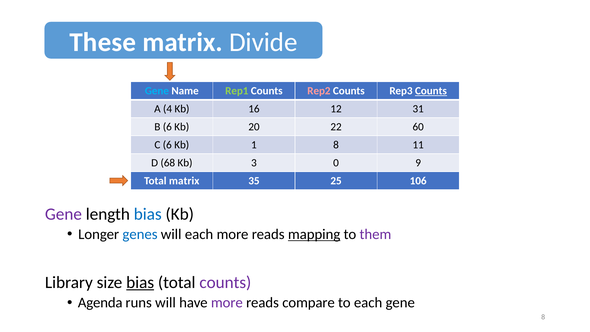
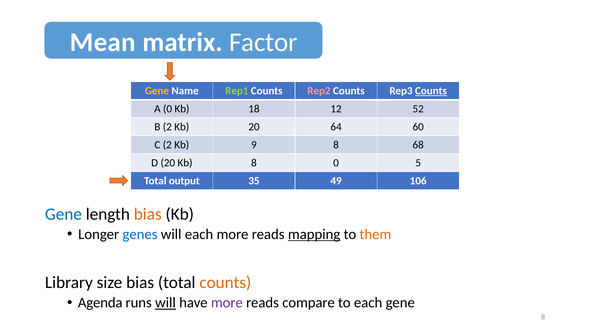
These: These -> Mean
Divide: Divide -> Factor
Gene at (157, 91) colour: light blue -> yellow
A 4: 4 -> 0
16: 16 -> 18
31: 31 -> 52
B 6: 6 -> 2
22: 22 -> 64
C 6: 6 -> 2
1: 1 -> 9
11: 11 -> 68
D 68: 68 -> 20
Kb 3: 3 -> 8
9: 9 -> 5
Total matrix: matrix -> output
25: 25 -> 49
Gene at (63, 214) colour: purple -> blue
bias at (148, 214) colour: blue -> orange
them colour: purple -> orange
bias at (140, 282) underline: present -> none
counts at (225, 282) colour: purple -> orange
will at (165, 303) underline: none -> present
